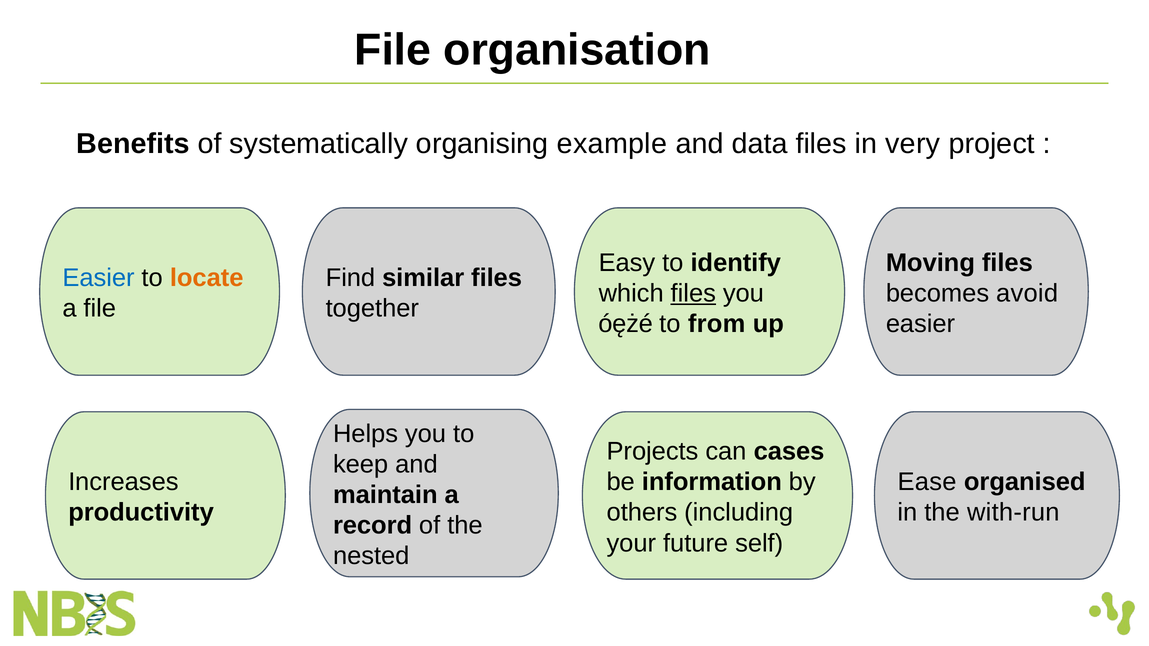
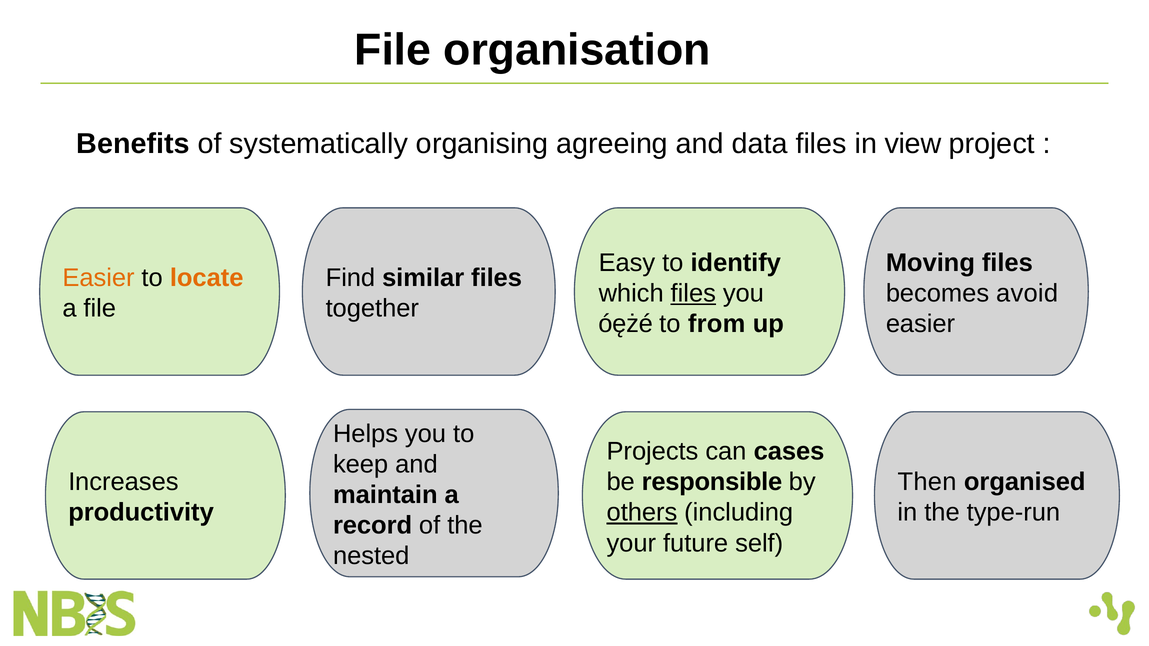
example: example -> agreeing
very: very -> view
Easier at (98, 278) colour: blue -> orange
information: information -> responsible
Ease: Ease -> Then
others underline: none -> present
with-run: with-run -> type-run
